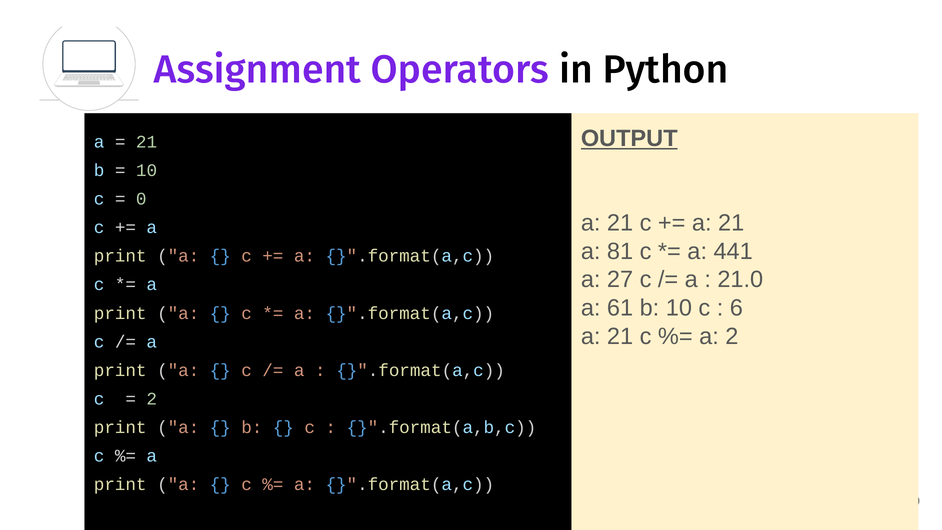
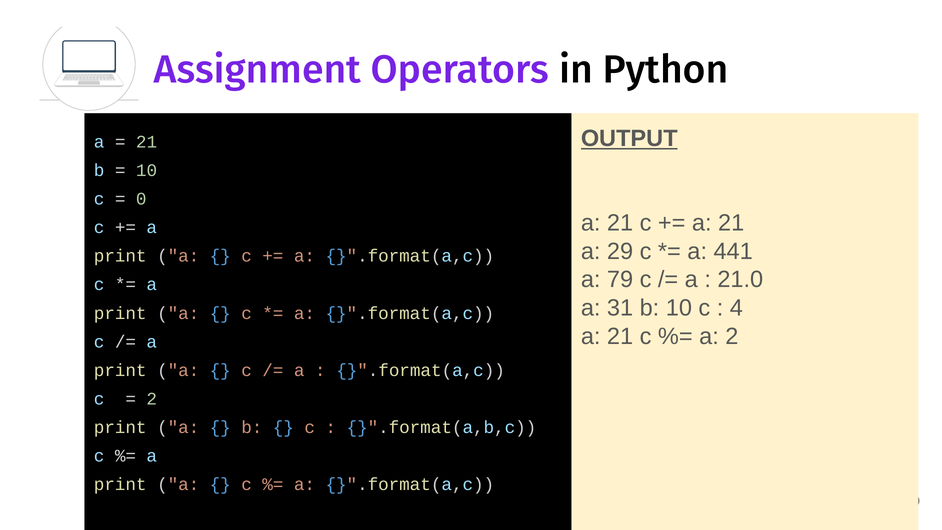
81: 81 -> 29
27: 27 -> 79
61: 61 -> 31
6: 6 -> 4
